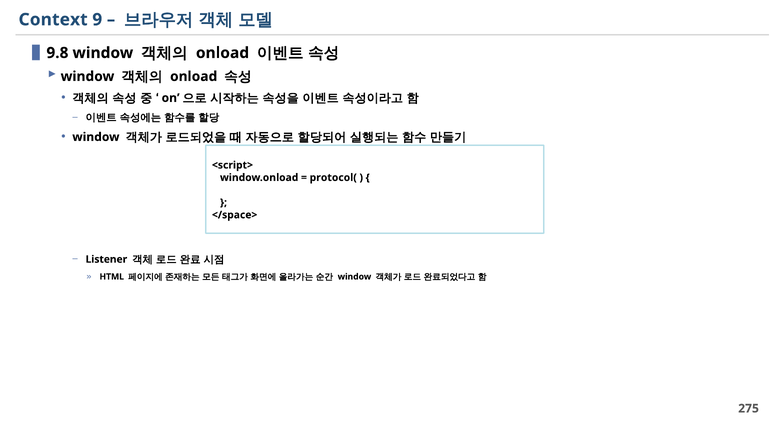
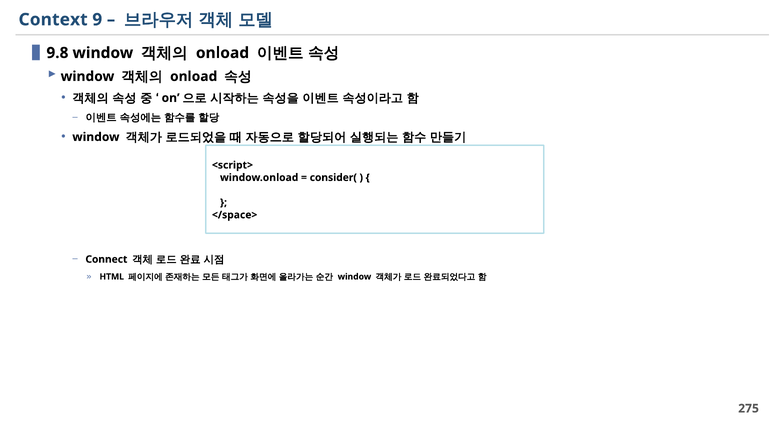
protocol(: protocol( -> consider(
Listener: Listener -> Connect
